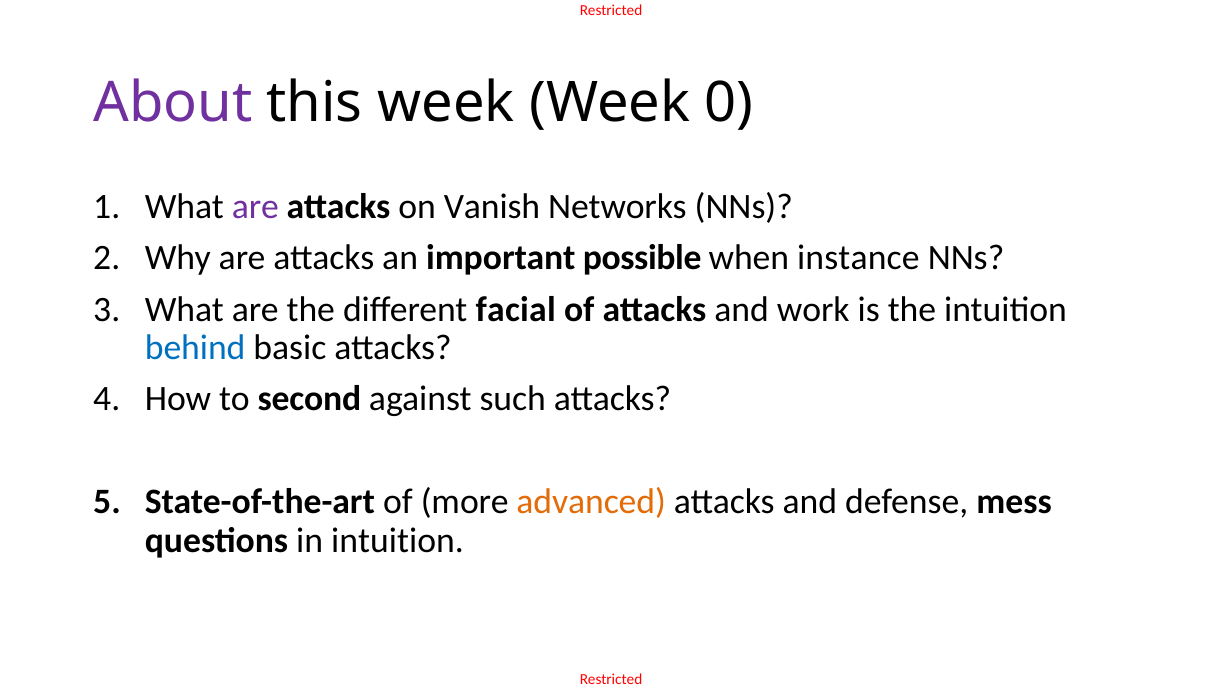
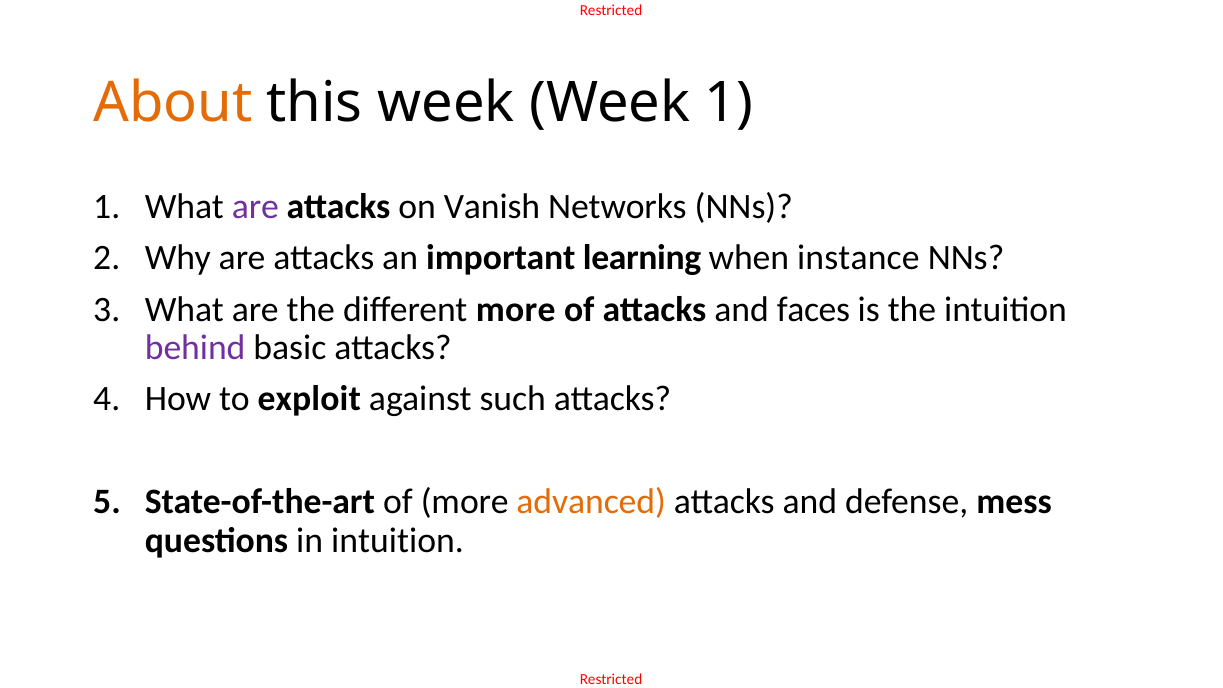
About colour: purple -> orange
Week 0: 0 -> 1
possible: possible -> learning
different facial: facial -> more
work: work -> faces
behind colour: blue -> purple
second: second -> exploit
